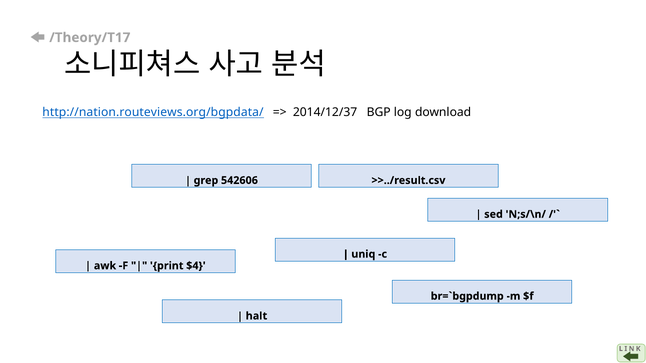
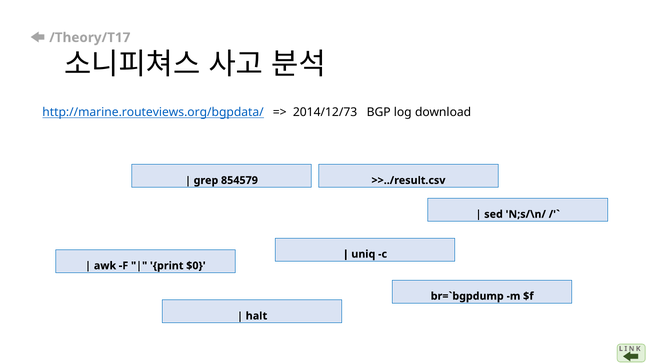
http://nation.routeviews.org/bgpdata/: http://nation.routeviews.org/bgpdata/ -> http://marine.routeviews.org/bgpdata/
2014/12/37: 2014/12/37 -> 2014/12/73
542606: 542606 -> 854579
$4: $4 -> $0
